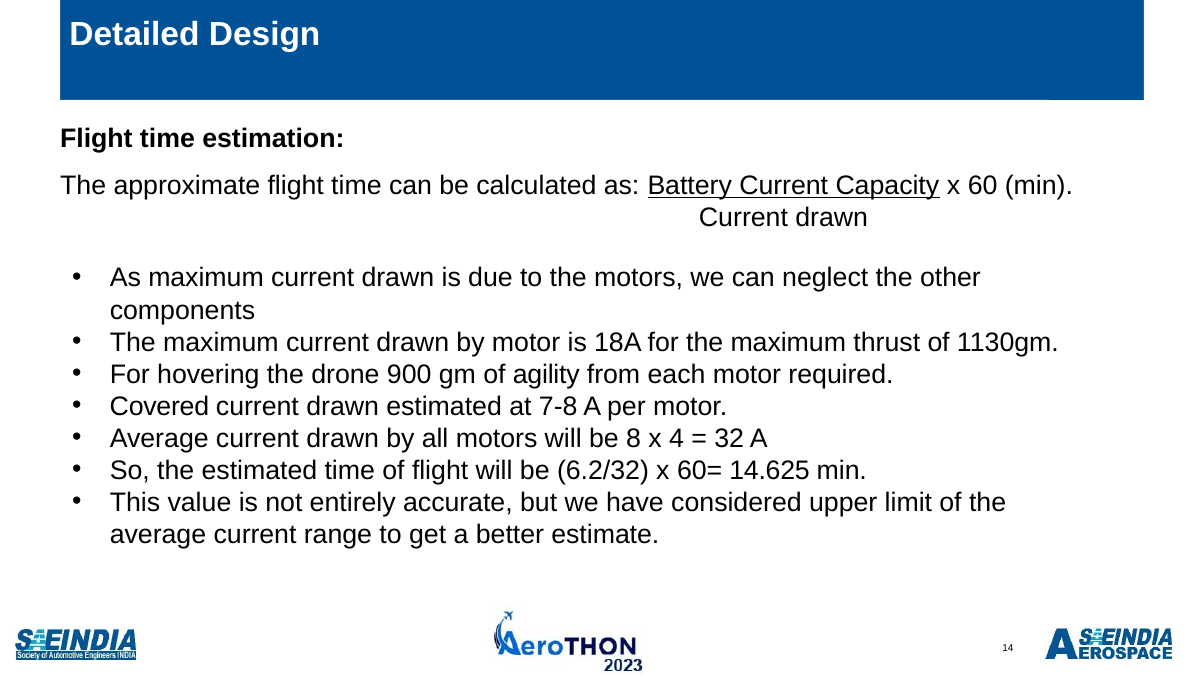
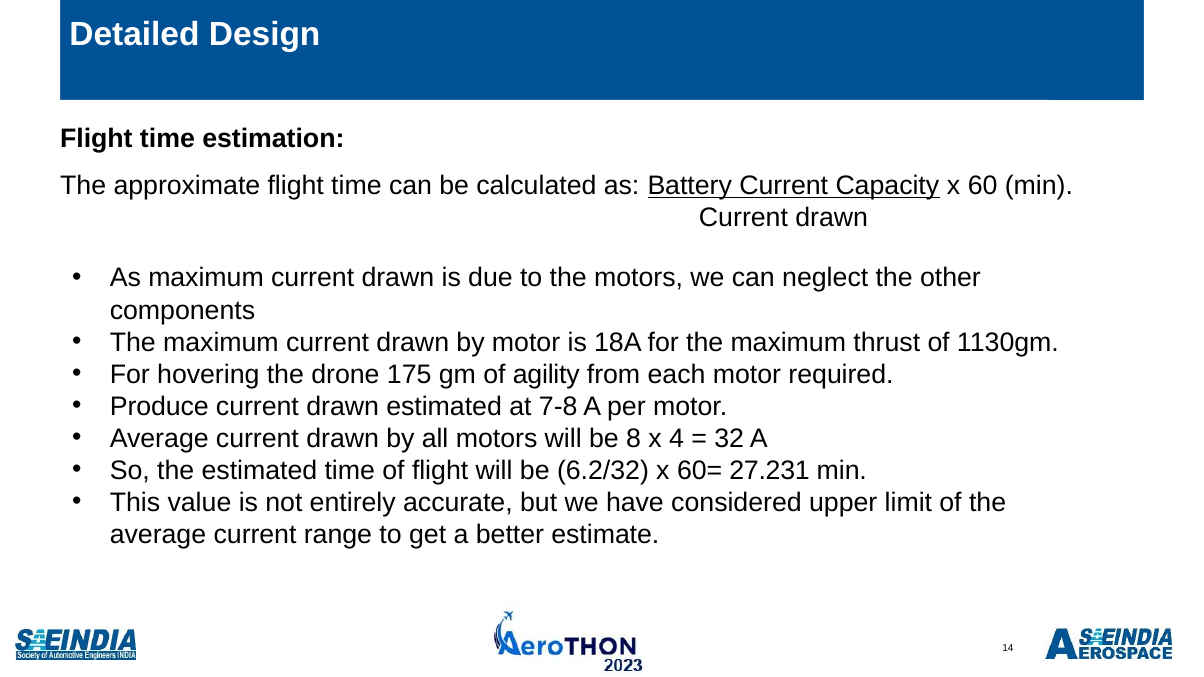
900: 900 -> 175
Covered: Covered -> Produce
14.625: 14.625 -> 27.231
